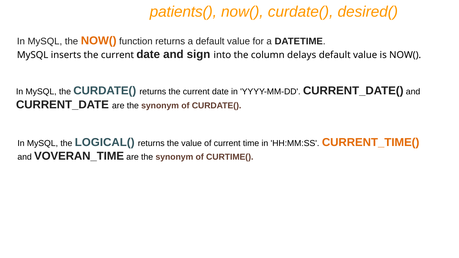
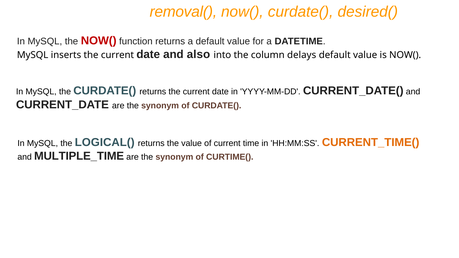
patients(: patients( -> removal(
NOW( at (99, 41) colour: orange -> red
sign: sign -> also
VOVERAN_TIME: VOVERAN_TIME -> MULTIPLE_TIME
